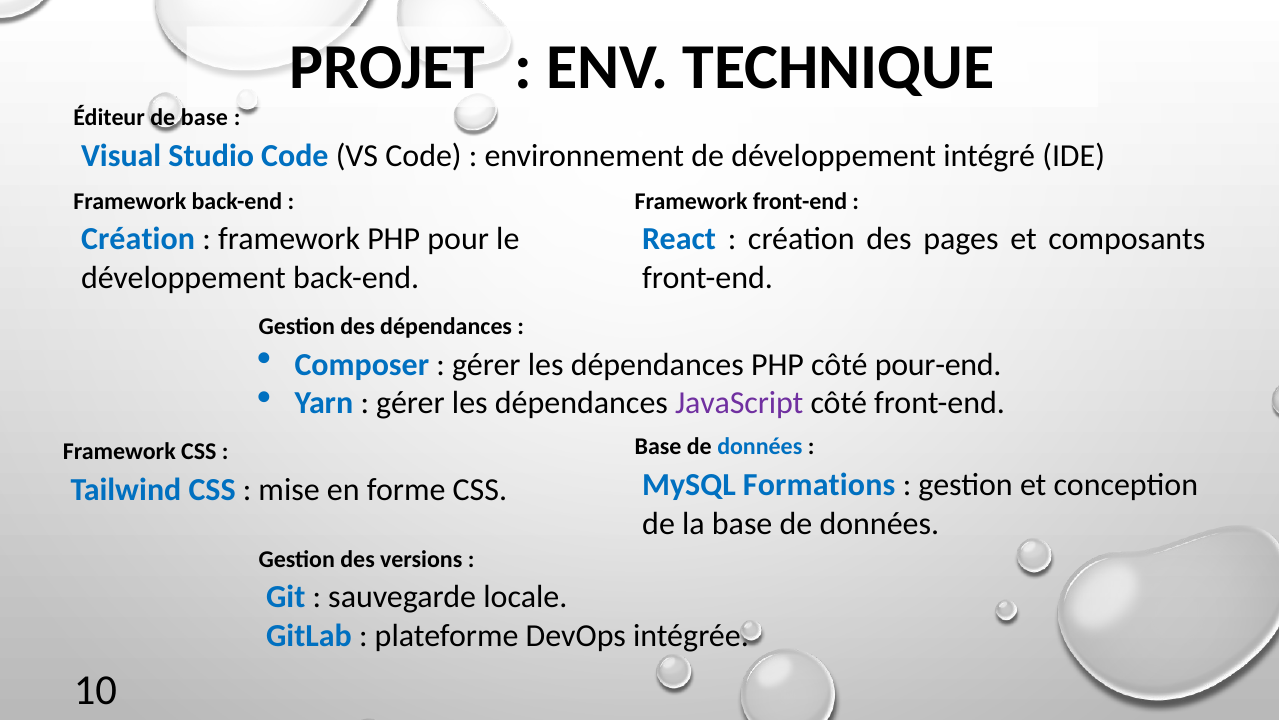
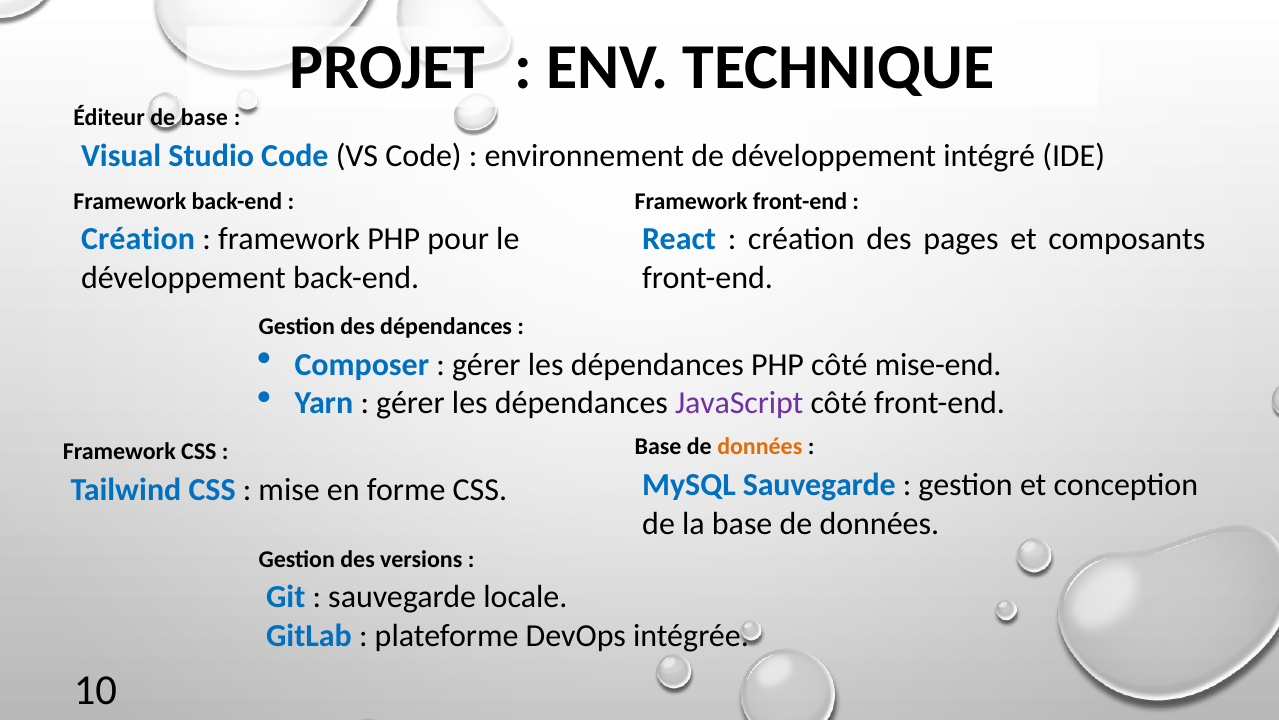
pour-end: pour-end -> mise-end
données at (760, 447) colour: blue -> orange
MySQL Formations: Formations -> Sauvegarde
